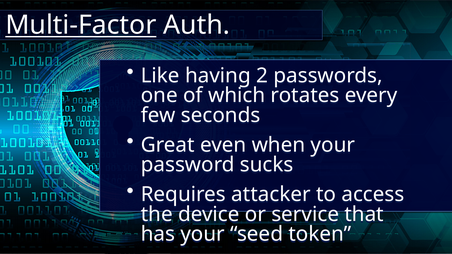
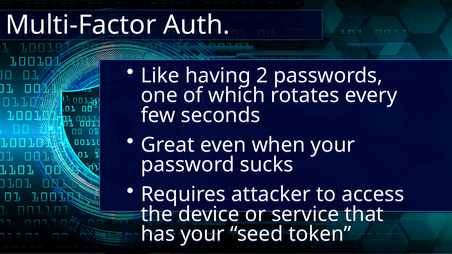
Multi-Factor underline: present -> none
